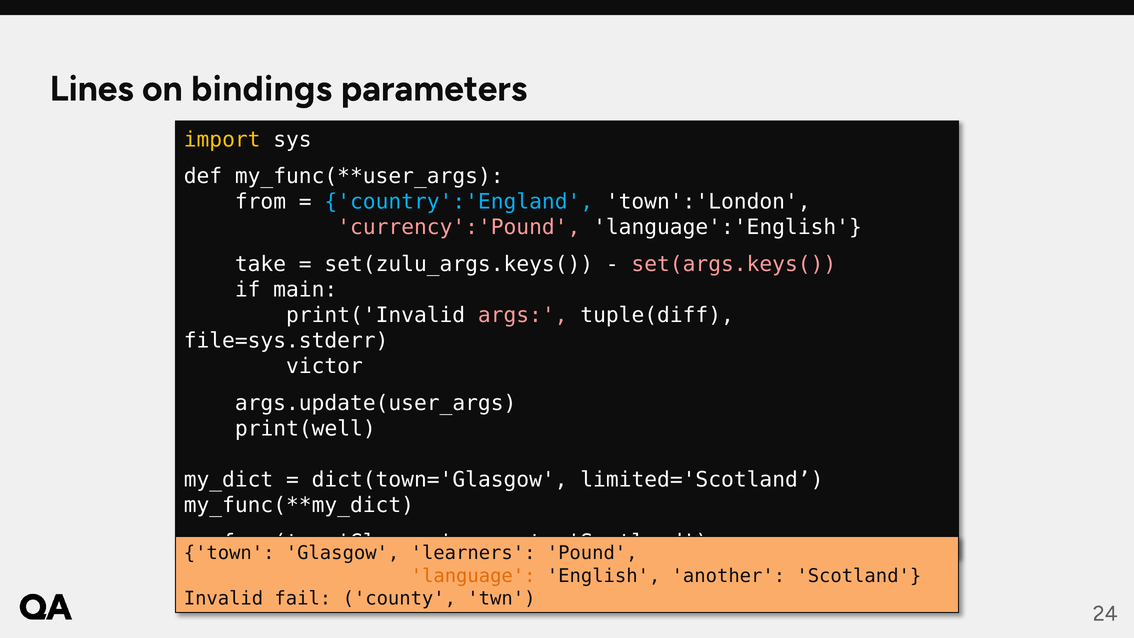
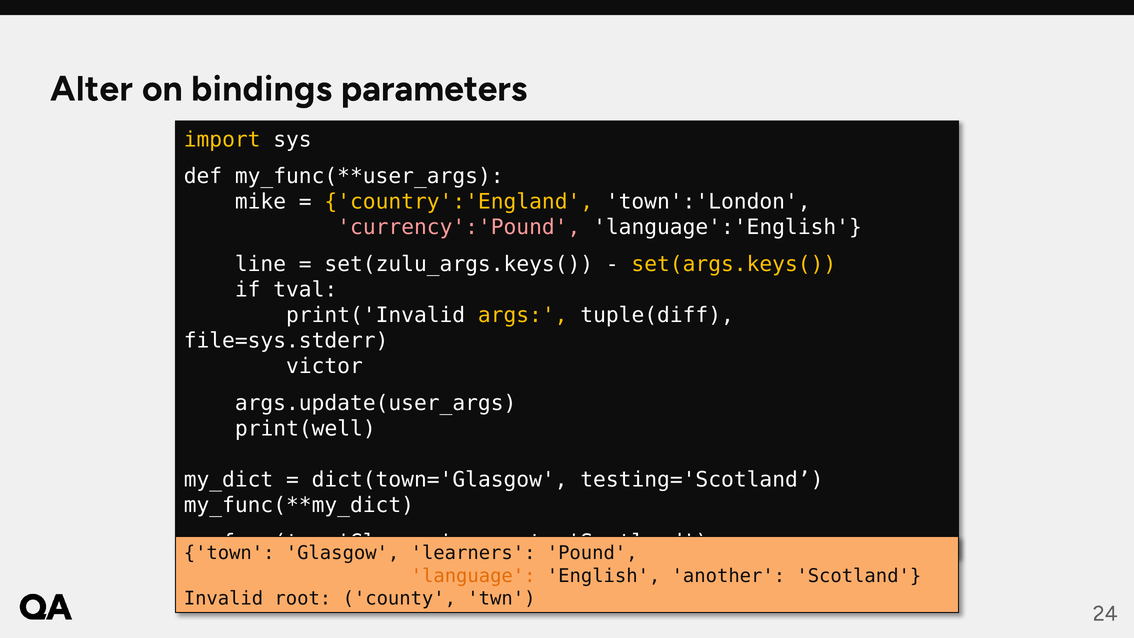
Lines: Lines -> Alter
from: from -> mike
country':'England colour: light blue -> yellow
take: take -> line
set(args.keys( colour: pink -> yellow
main: main -> tval
args colour: pink -> yellow
limited='Scotland: limited='Scotland -> testing='Scotland
fail: fail -> root
